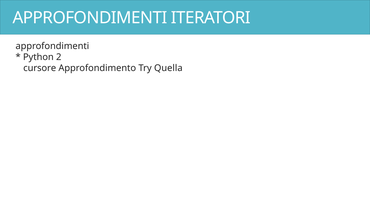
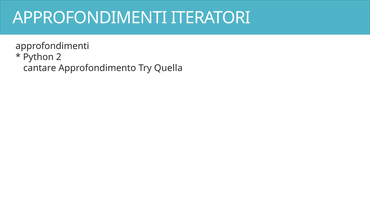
cursore: cursore -> cantare
